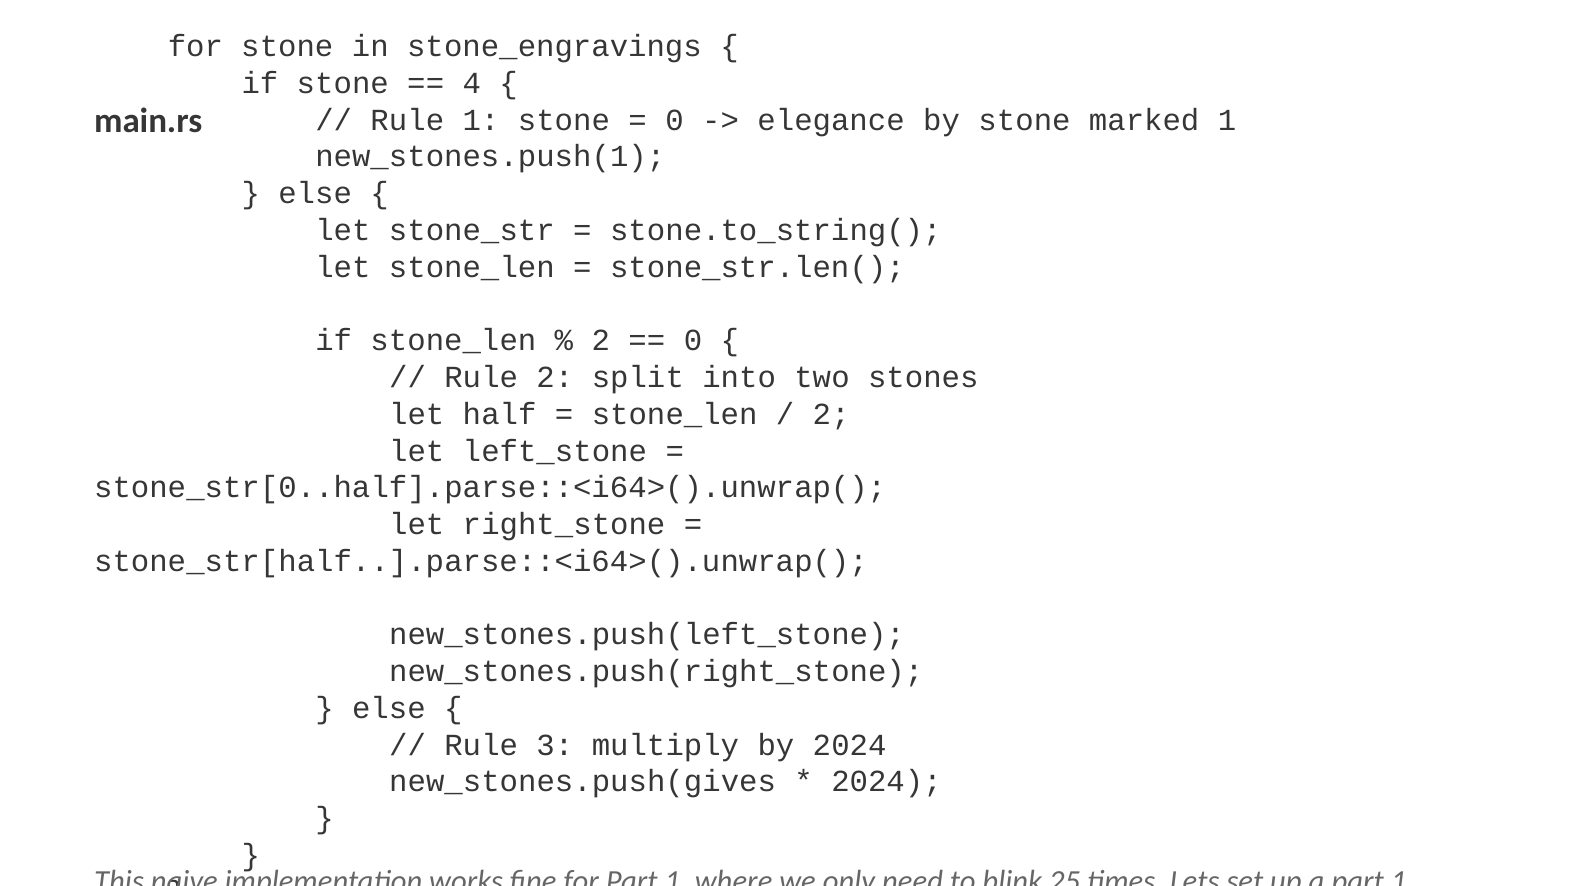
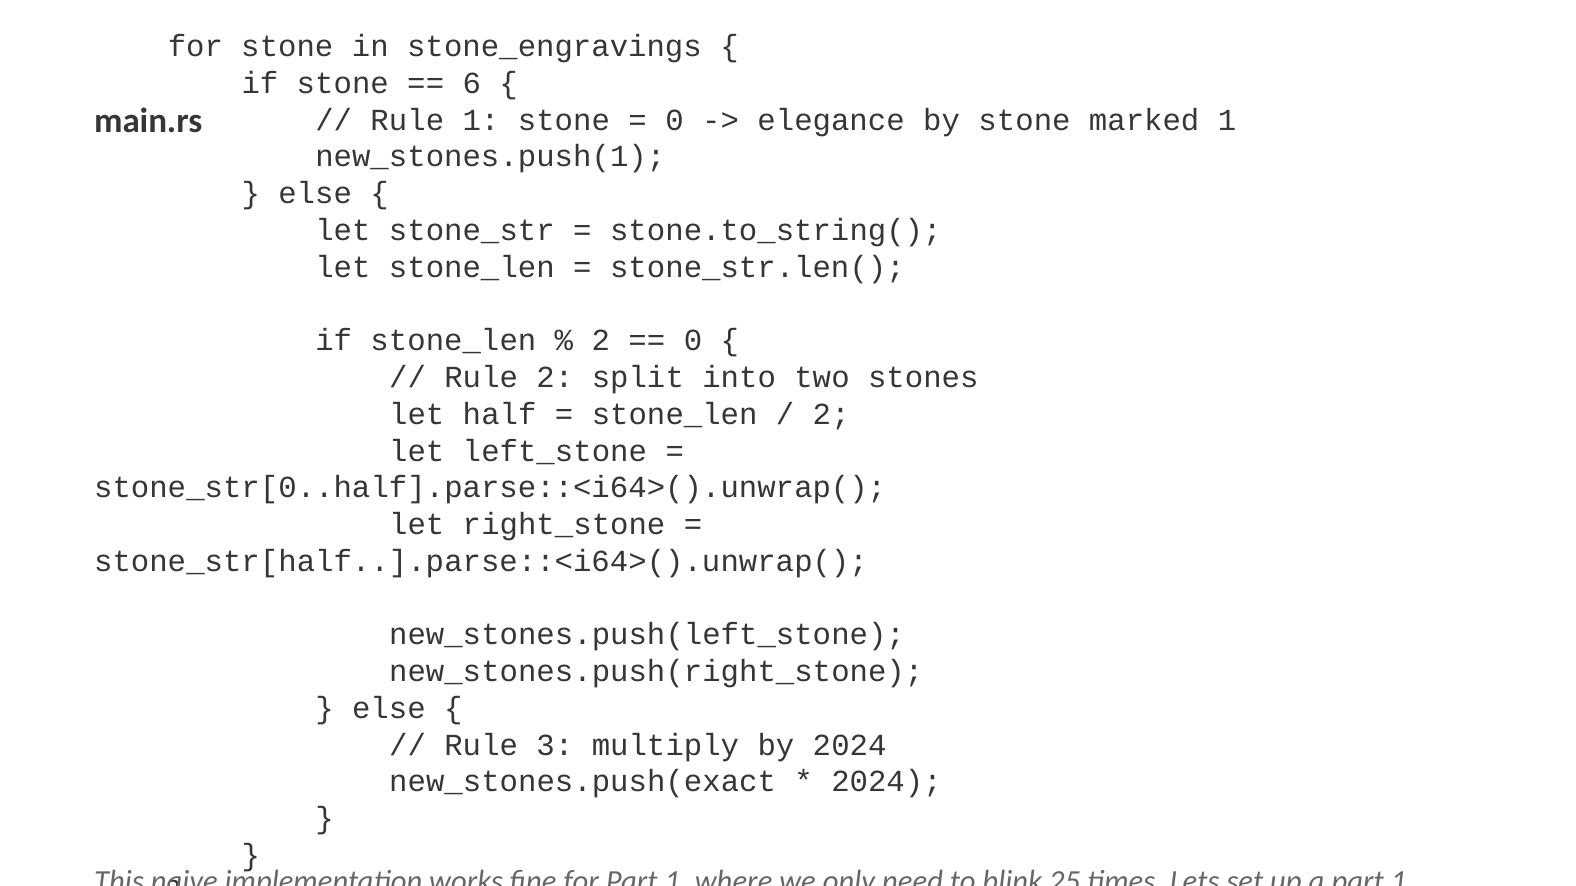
4: 4 -> 6
new_stones.push(gives: new_stones.push(gives -> new_stones.push(exact
